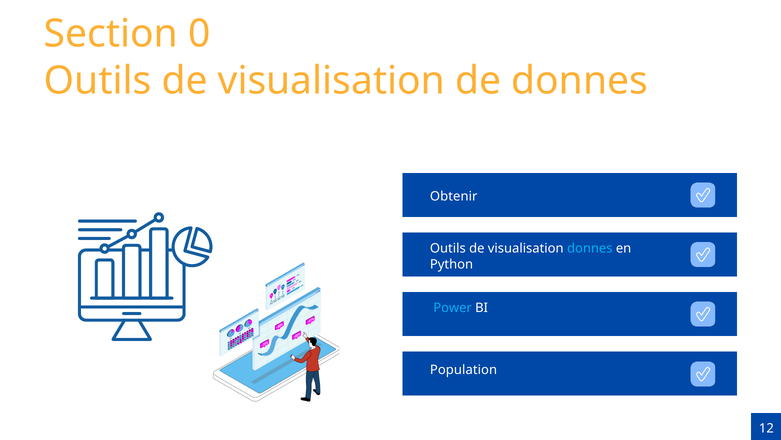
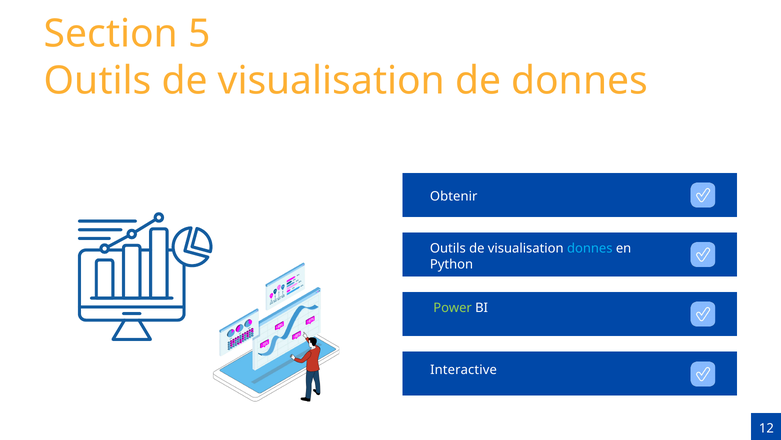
0: 0 -> 5
Power colour: light blue -> light green
Population: Population -> Interactive
